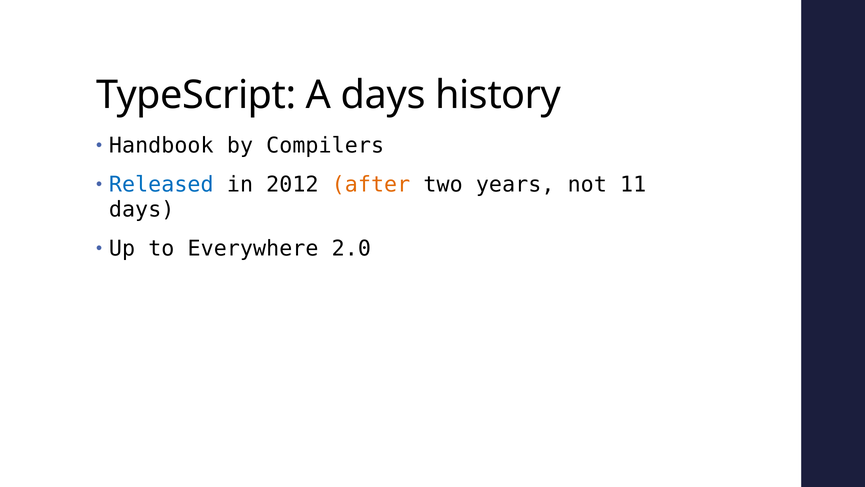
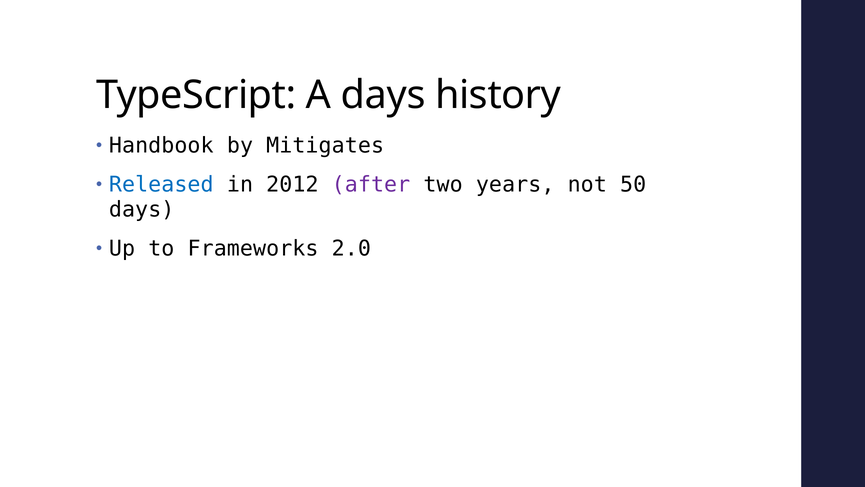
Compilers: Compilers -> Mitigates
after colour: orange -> purple
11: 11 -> 50
Everywhere: Everywhere -> Frameworks
